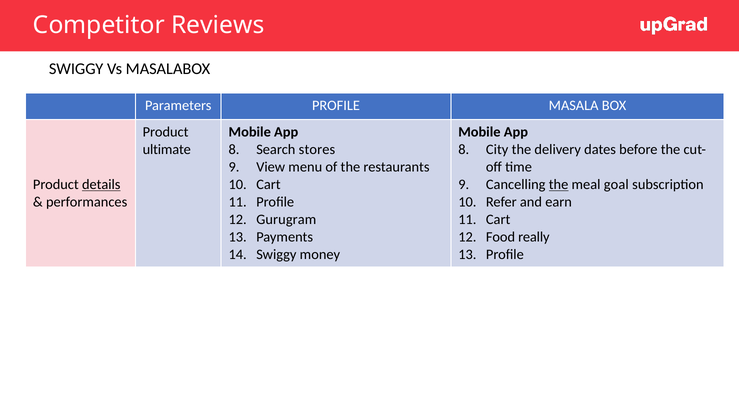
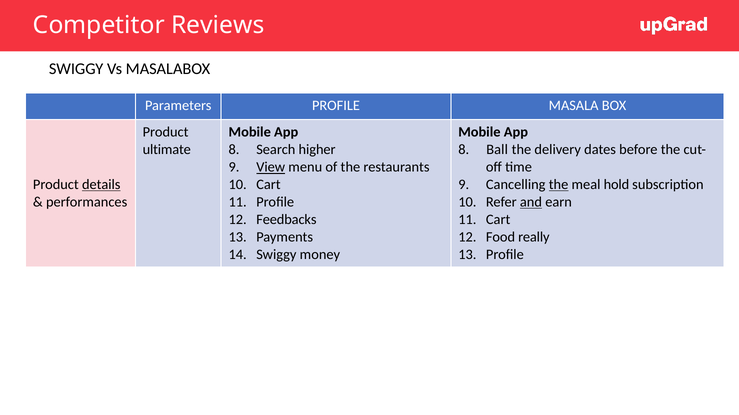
stores: stores -> higher
City: City -> Ball
View underline: none -> present
goal: goal -> hold
and underline: none -> present
Gurugram: Gurugram -> Feedbacks
